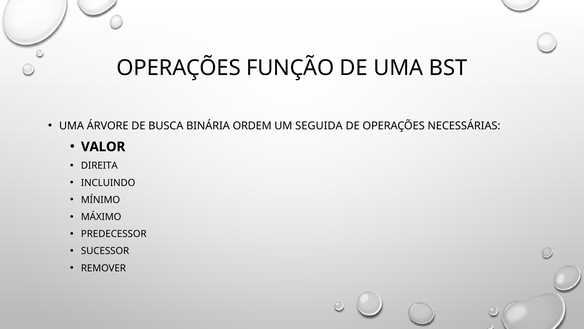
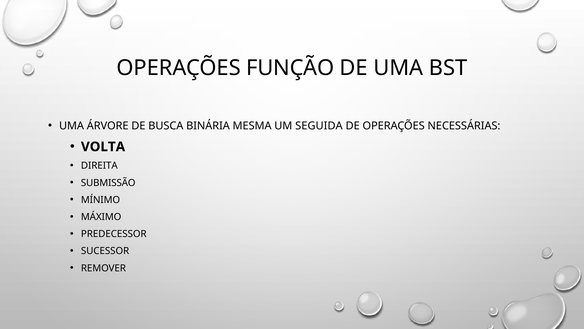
ORDEM: ORDEM -> MESMA
VALOR: VALOR -> VOLTA
INCLUINDO: INCLUINDO -> SUBMISSÃO
